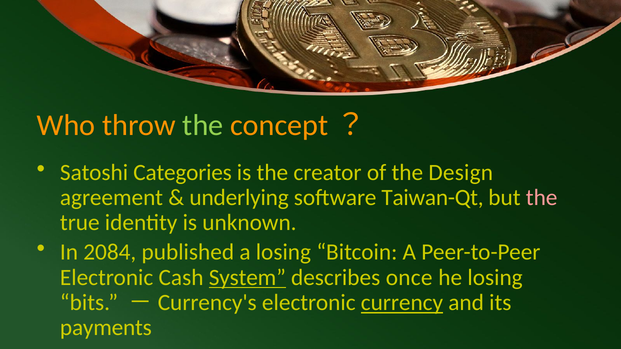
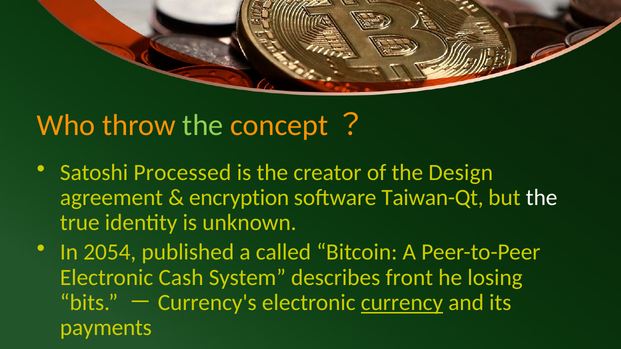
Categories: Categories -> Processed
underlying: underlying -> encryption
the at (542, 198) colour: pink -> white
2084: 2084 -> 2054
a losing: losing -> called
System underline: present -> none
once: once -> front
